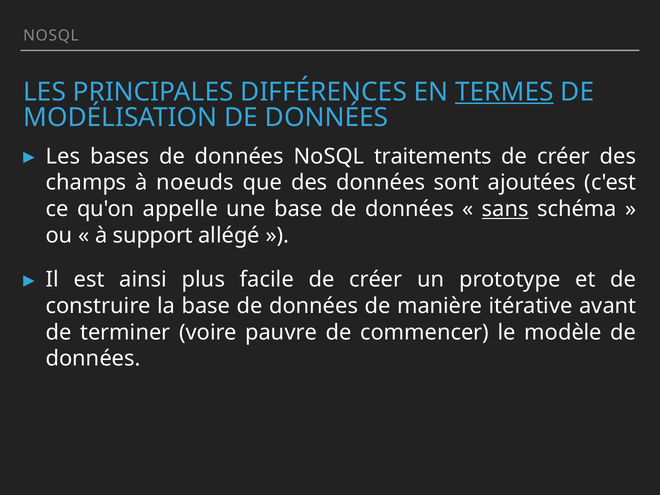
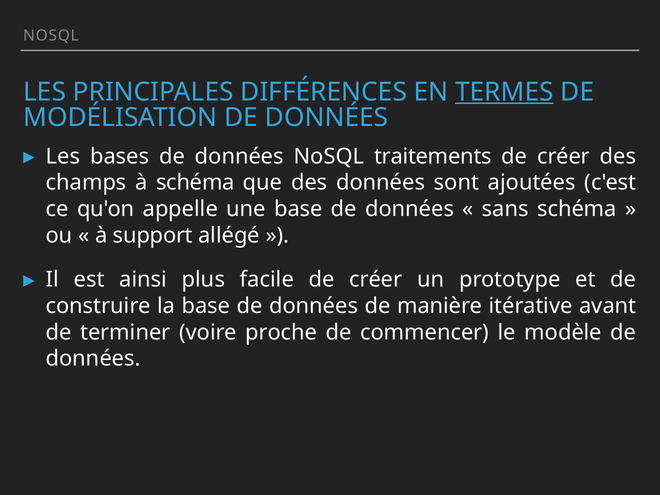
à noeuds: noeuds -> schéma
sans underline: present -> none
pauvre: pauvre -> proche
